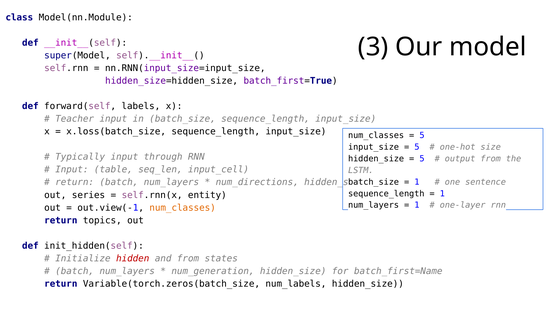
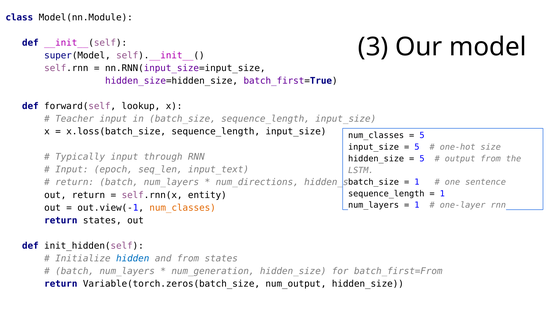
labels: labels -> lookup
table: table -> epoch
input_cell: input_cell -> input_text
out series: series -> return
return topics: topics -> states
hidden colour: red -> blue
batch_first=Name: batch_first=Name -> batch_first=From
num_labels: num_labels -> num_output
